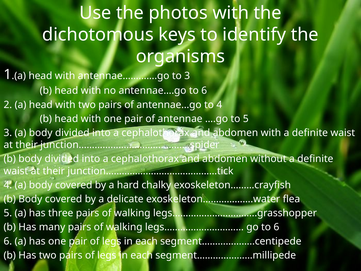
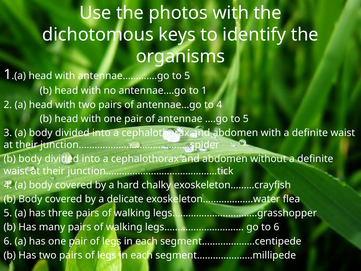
antennae………….go to 3: 3 -> 5
antennae….go to 6: 6 -> 1
